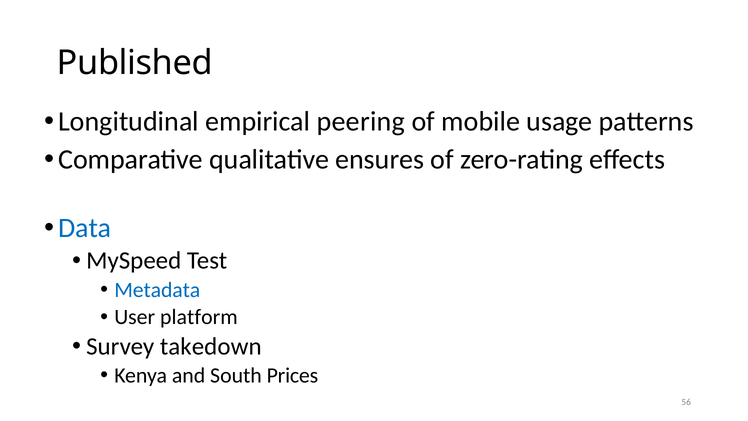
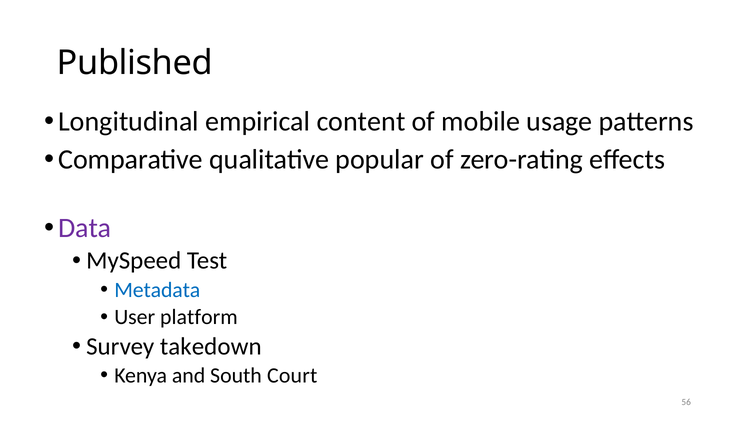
peering: peering -> content
ensures: ensures -> popular
Data colour: blue -> purple
Prices: Prices -> Court
